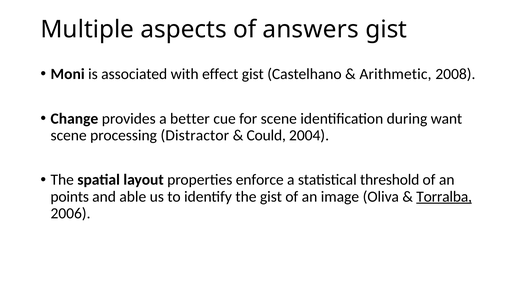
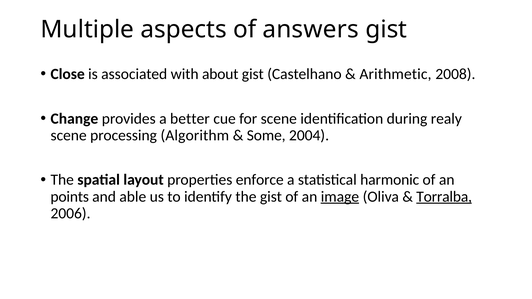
Moni: Moni -> Close
effect: effect -> about
want: want -> realy
Distractor: Distractor -> Algorithm
Could: Could -> Some
threshold: threshold -> harmonic
image underline: none -> present
